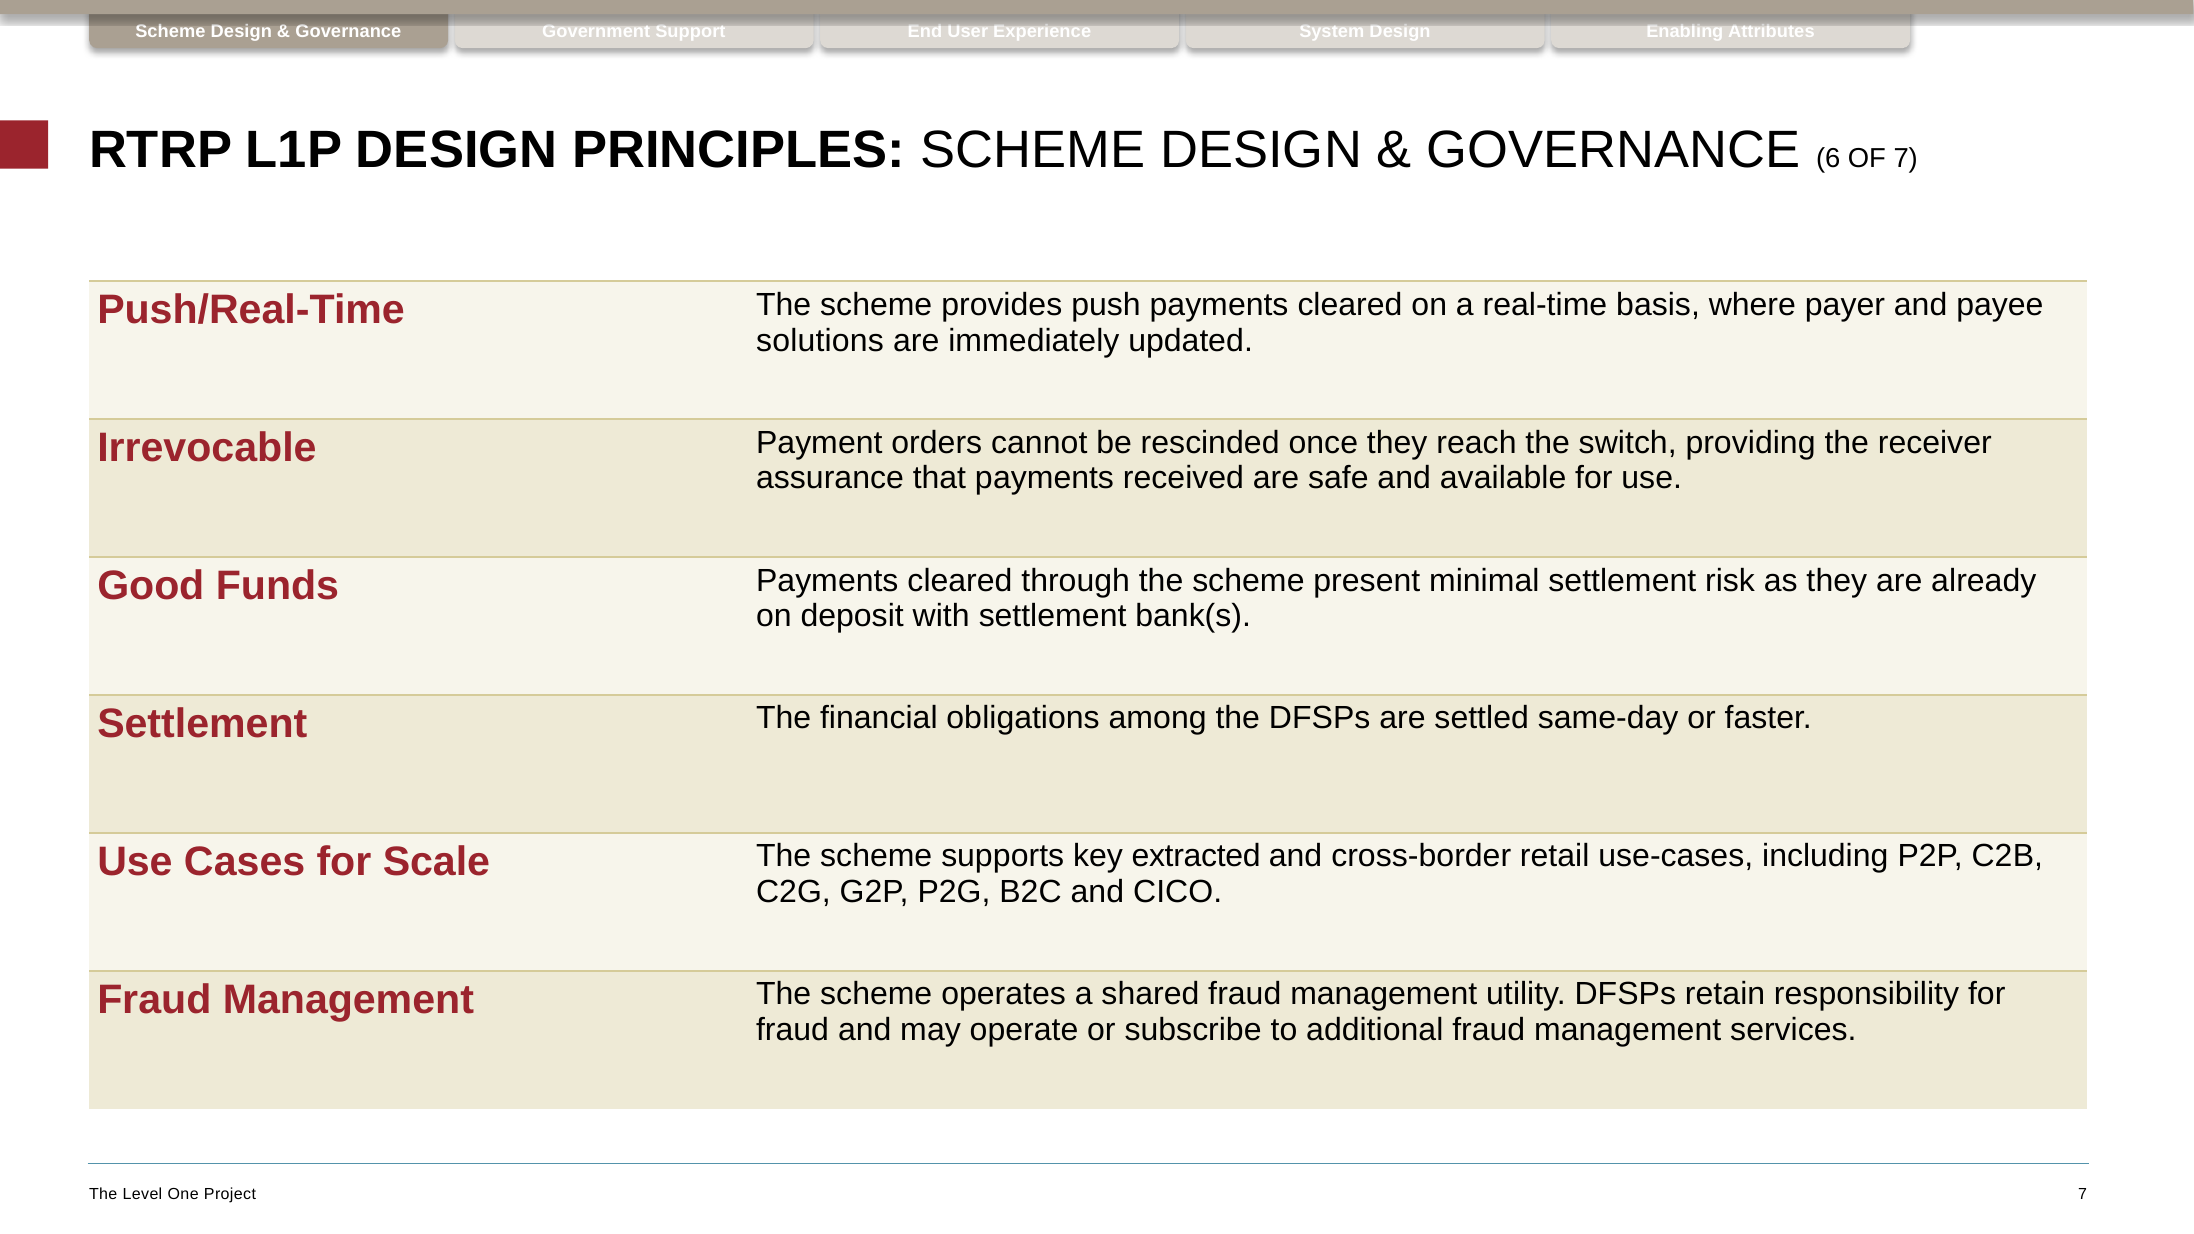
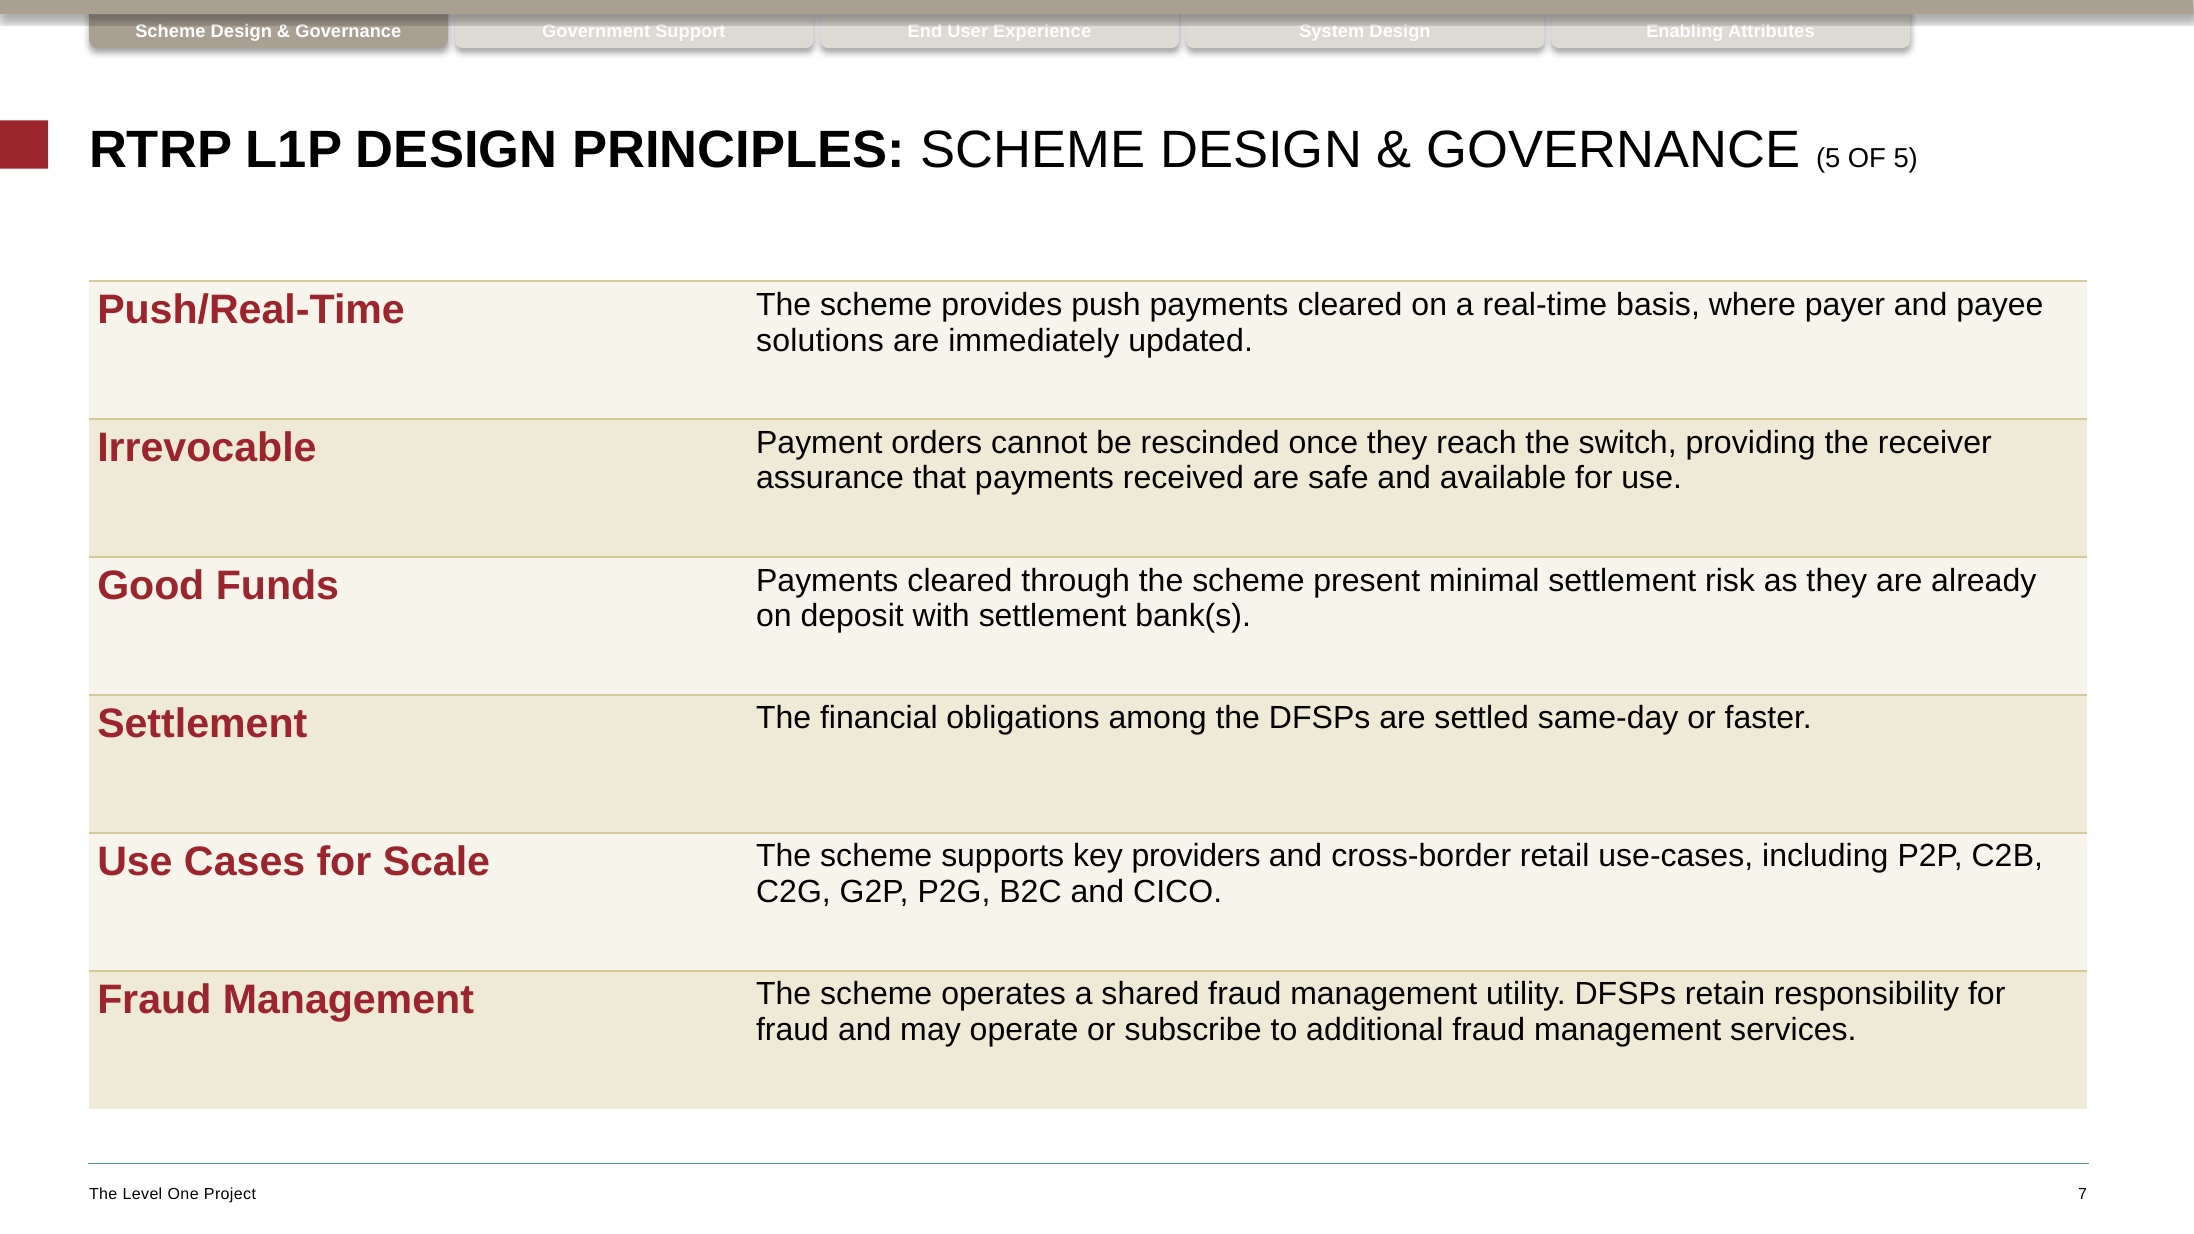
GOVERNANCE 6: 6 -> 5
OF 7: 7 -> 5
extracted: extracted -> providers
